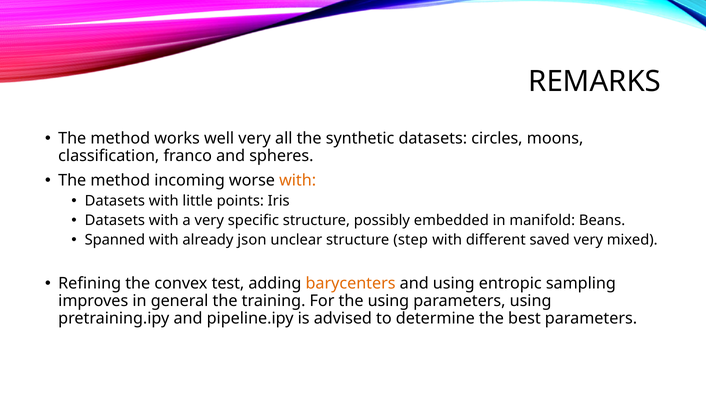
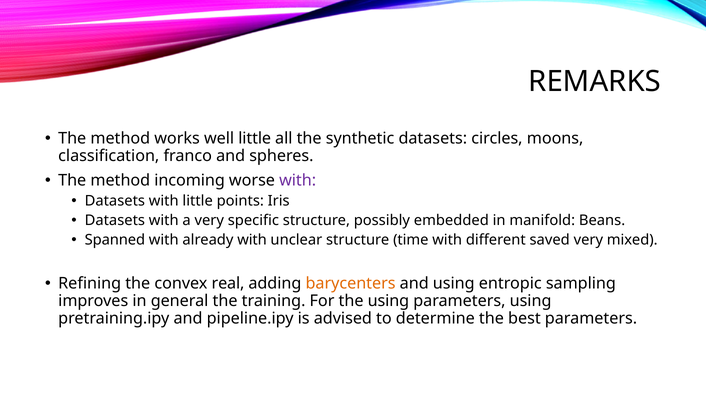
well very: very -> little
with at (298, 181) colour: orange -> purple
already json: json -> with
step: step -> time
test: test -> real
